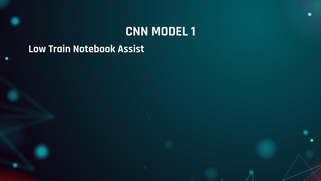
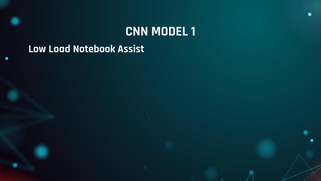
Train: Train -> Load
